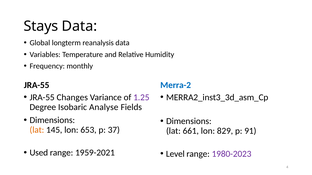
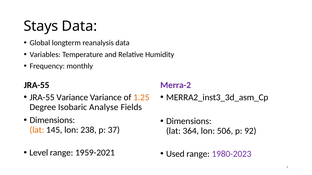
Merra-2 colour: blue -> purple
JRA-55 Changes: Changes -> Variance
1.25 colour: purple -> orange
653: 653 -> 238
661: 661 -> 364
829: 829 -> 506
91: 91 -> 92
Used: Used -> Level
Level: Level -> Used
